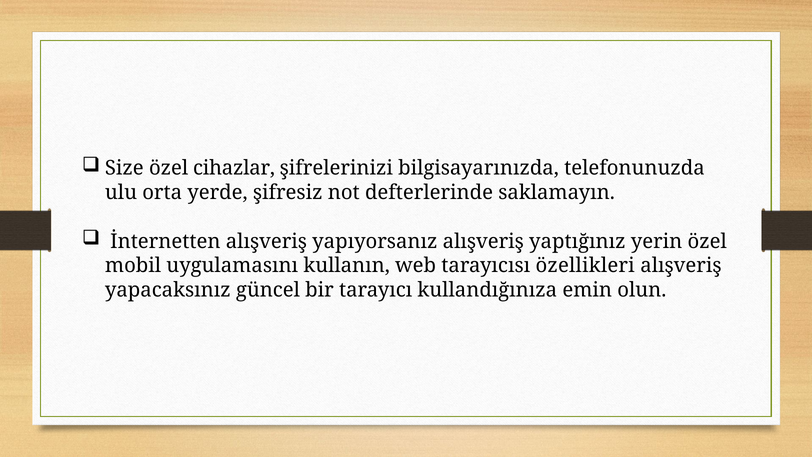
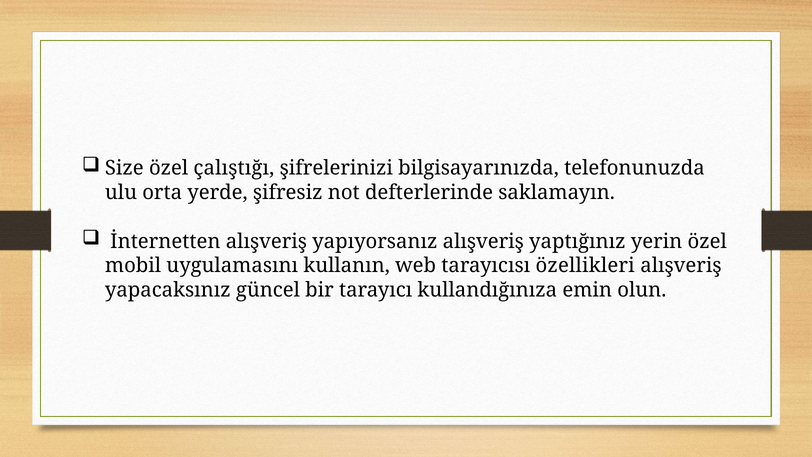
cihazlar: cihazlar -> çalıştığı
